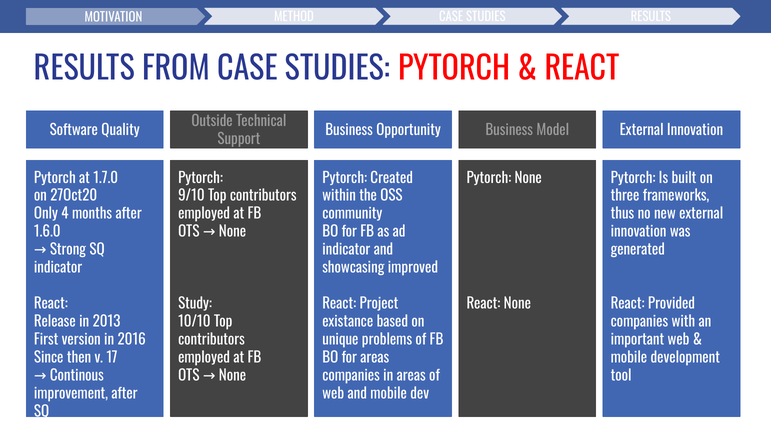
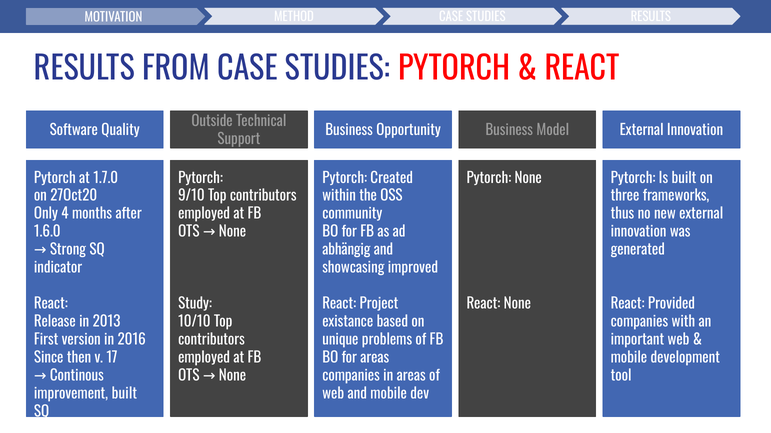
indicator at (346, 250): indicator -> abhängig
improvement after: after -> built
